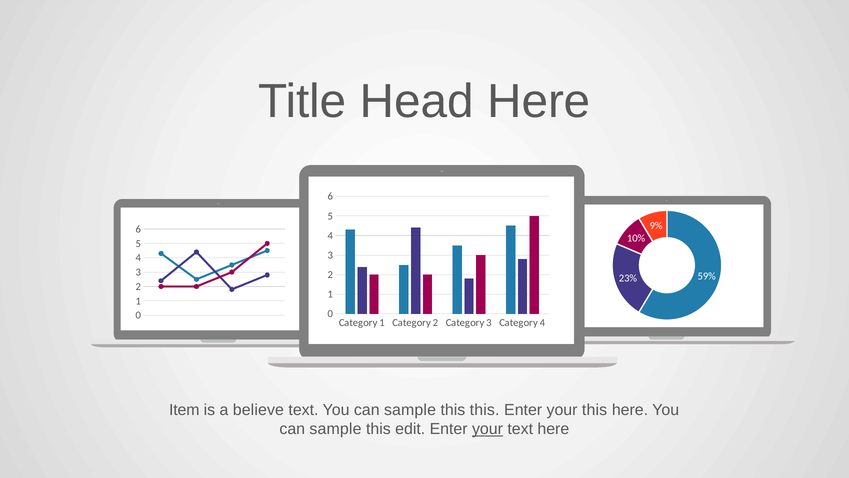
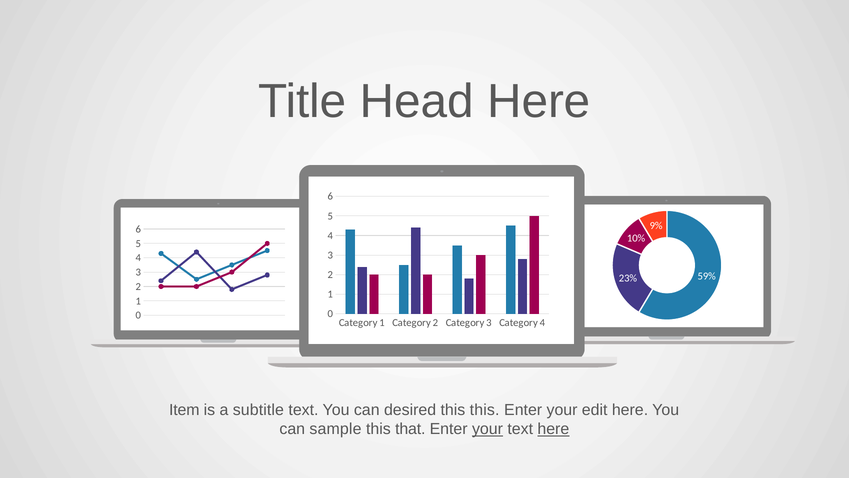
believe: believe -> subtitle
text You can sample: sample -> desired
your this: this -> edit
edit: edit -> that
here at (553, 429) underline: none -> present
